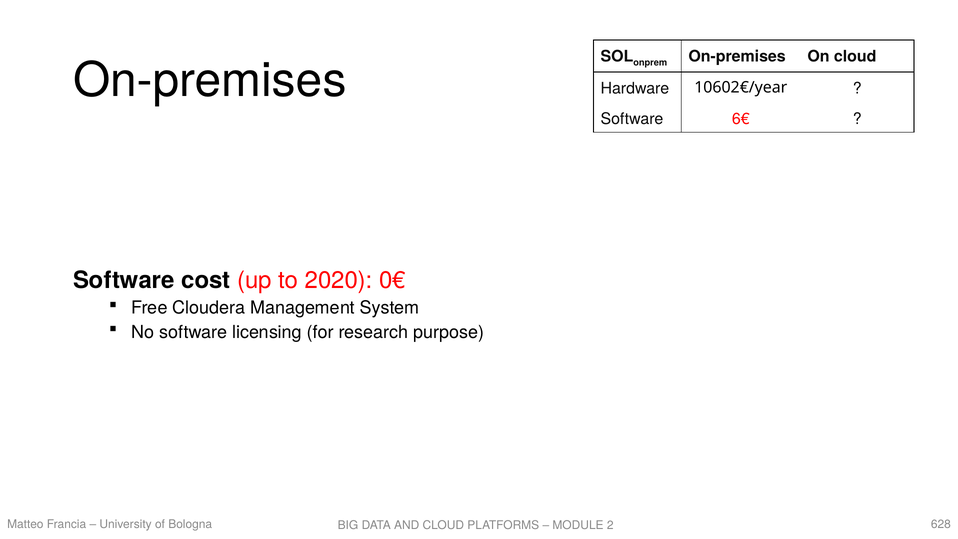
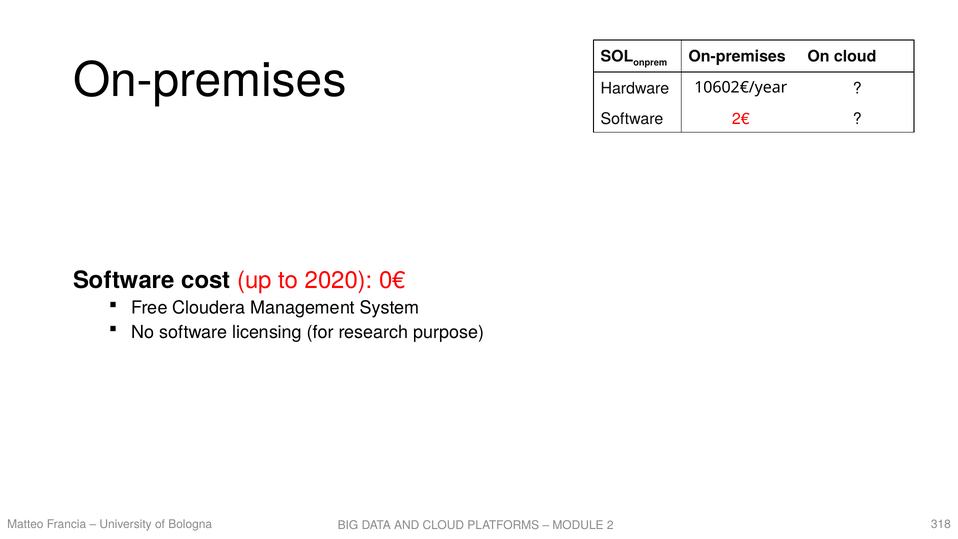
6€: 6€ -> 2€
628: 628 -> 318
